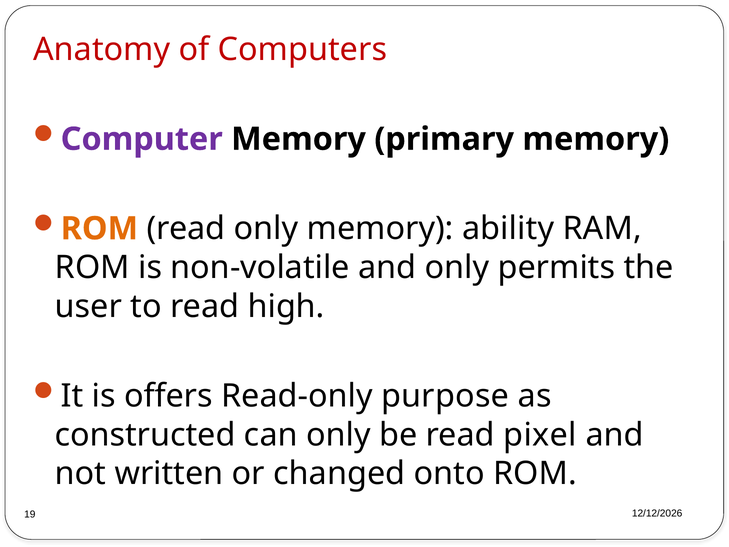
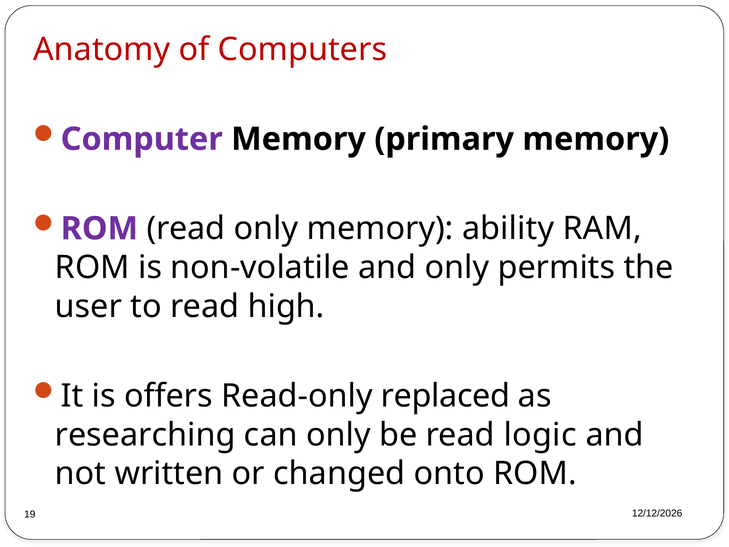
ROM at (99, 229) colour: orange -> purple
purpose: purpose -> replaced
constructed: constructed -> researching
pixel: pixel -> logic
